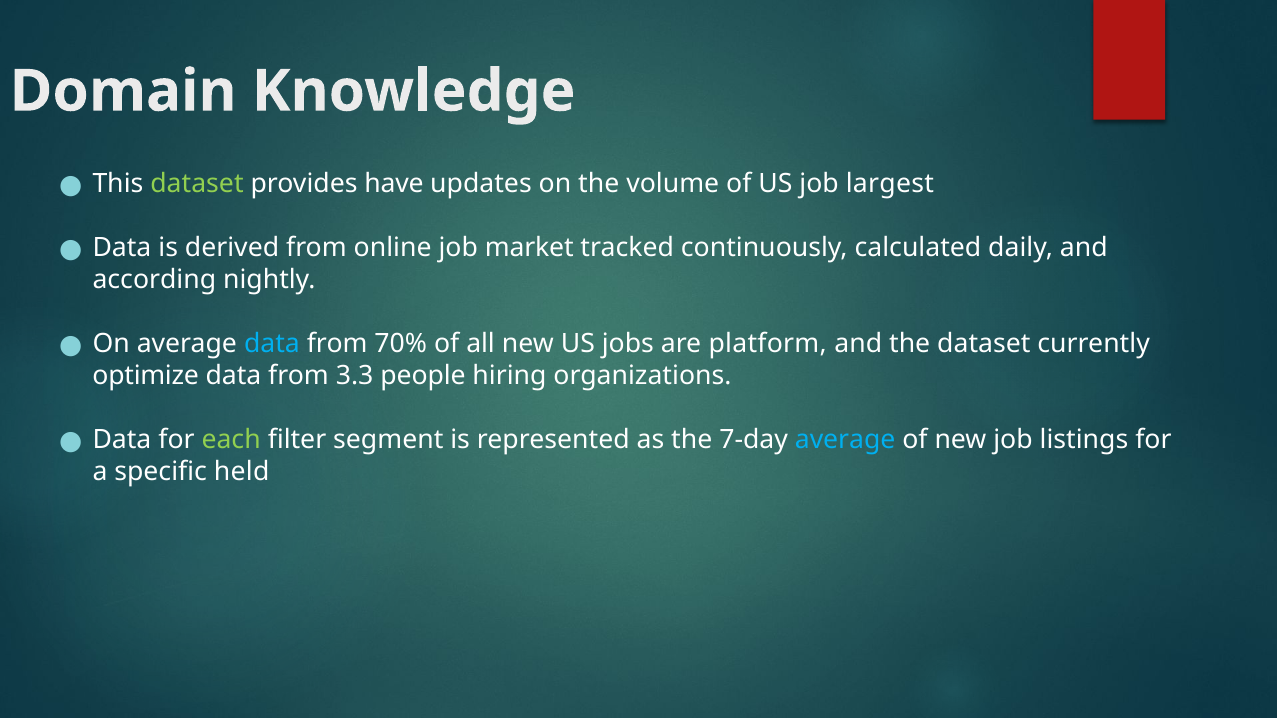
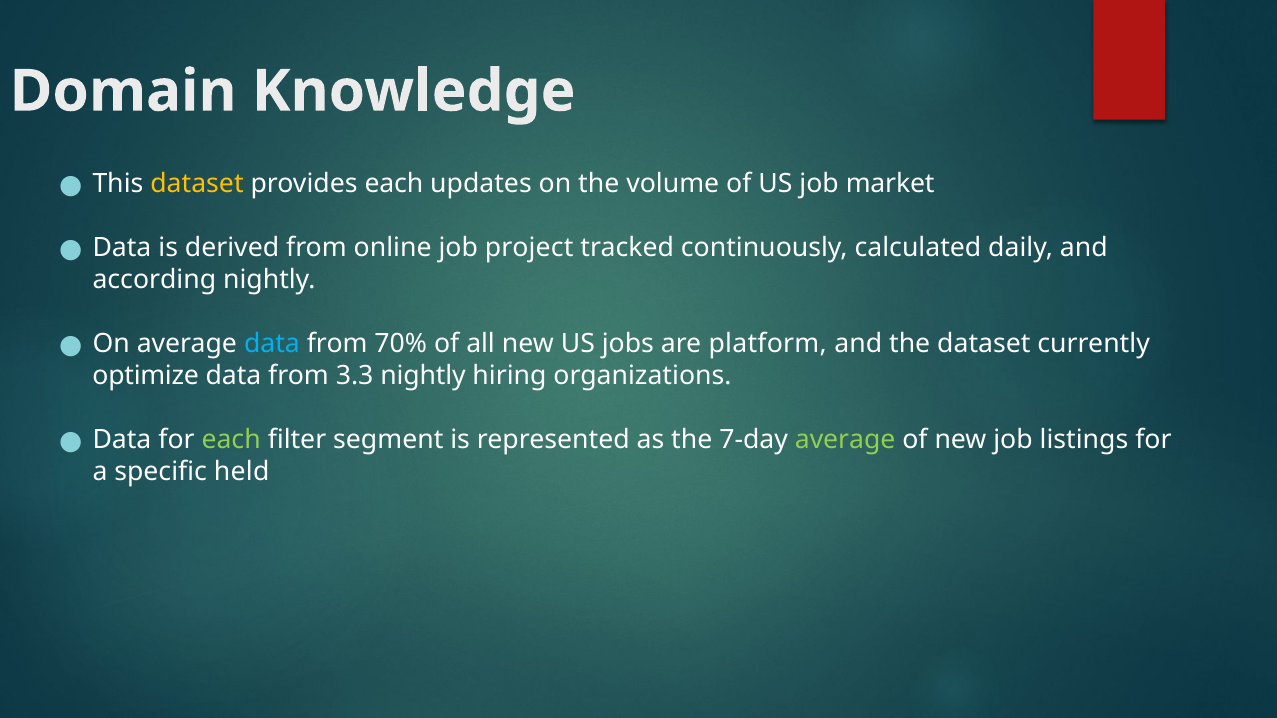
dataset at (197, 184) colour: light green -> yellow
provides have: have -> each
largest: largest -> market
market: market -> project
3.3 people: people -> nightly
average at (845, 440) colour: light blue -> light green
